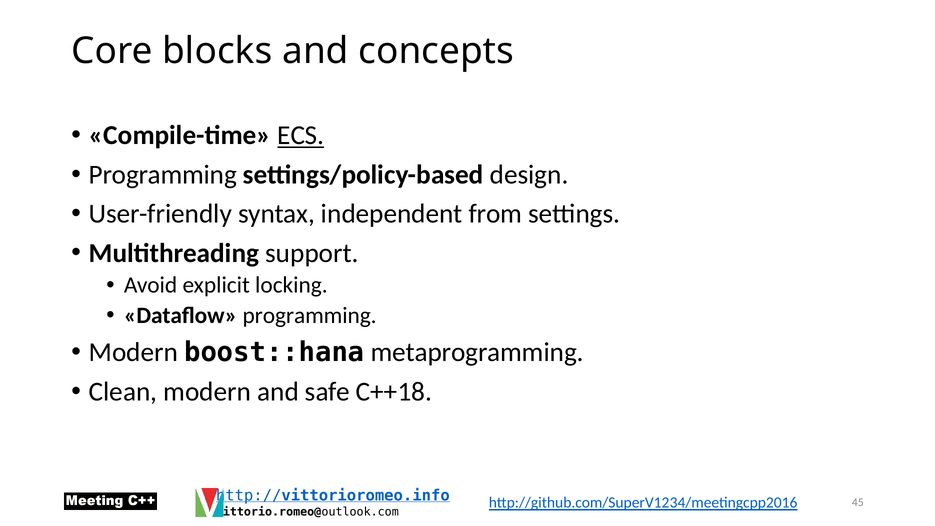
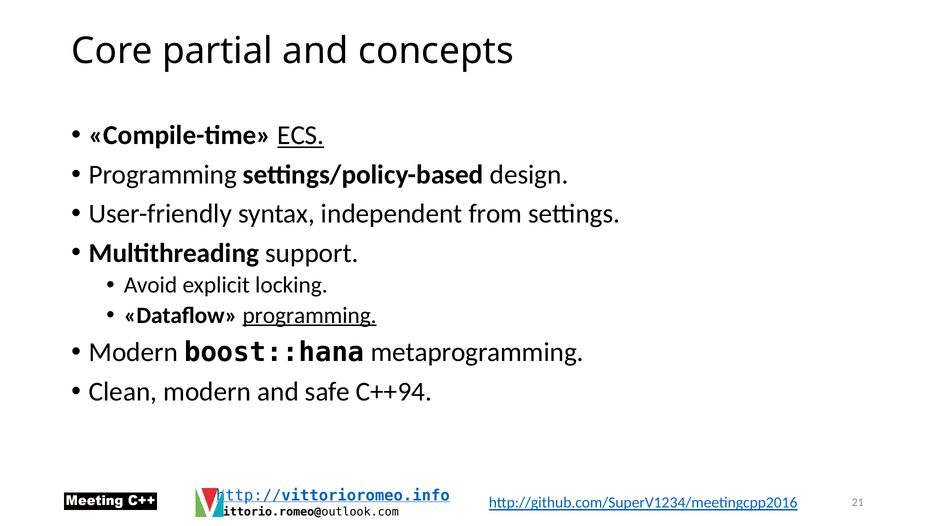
blocks: blocks -> partial
programming at (310, 315) underline: none -> present
C++18: C++18 -> C++94
45: 45 -> 21
